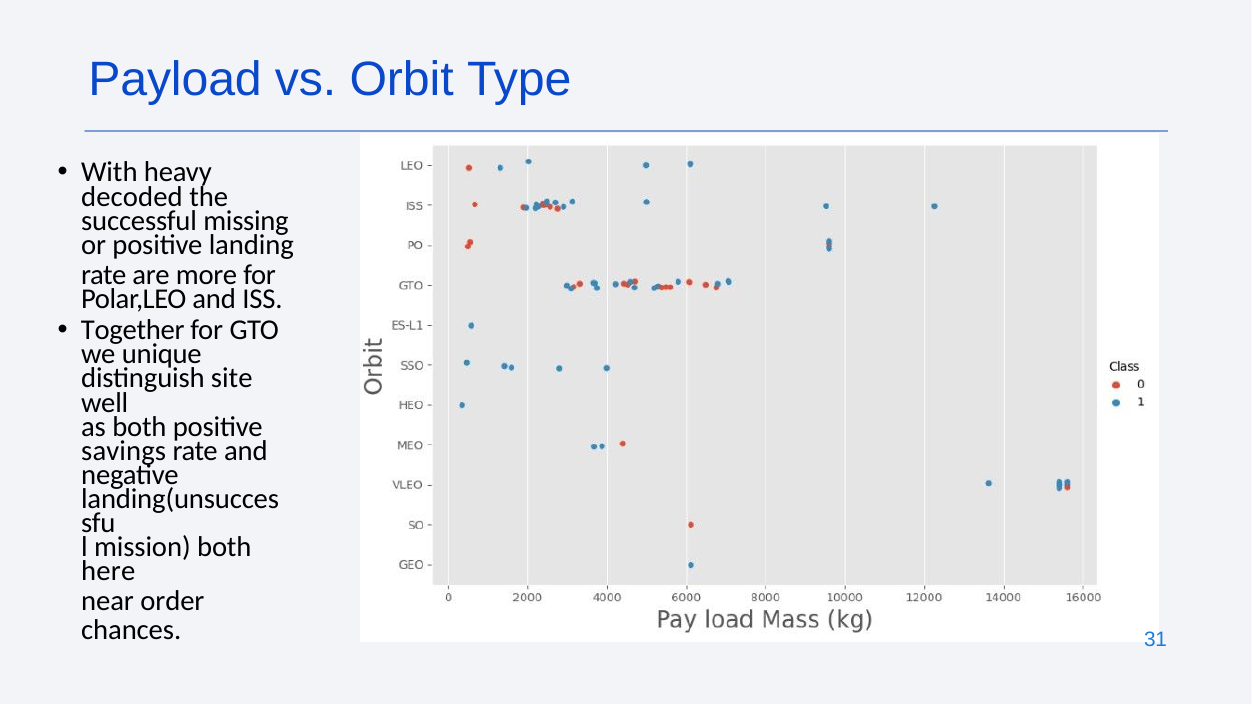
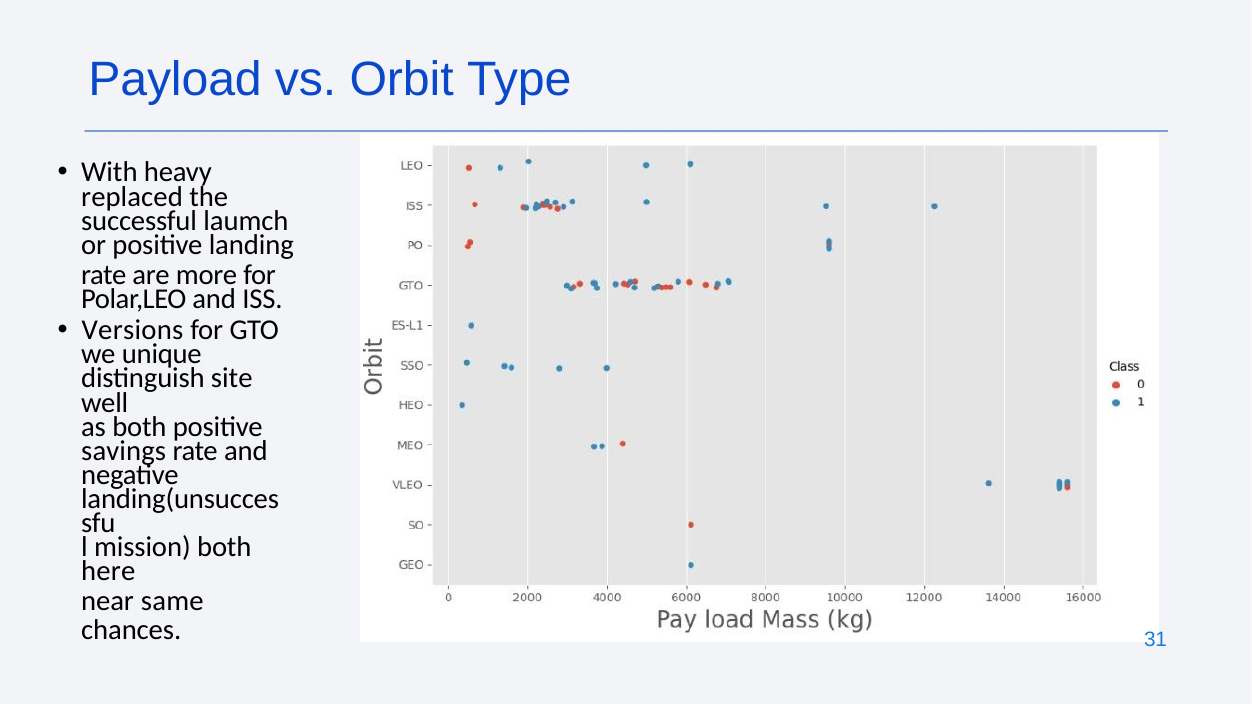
decoded: decoded -> replaced
missing: missing -> laumch
Together: Together -> Versions
order: order -> same
